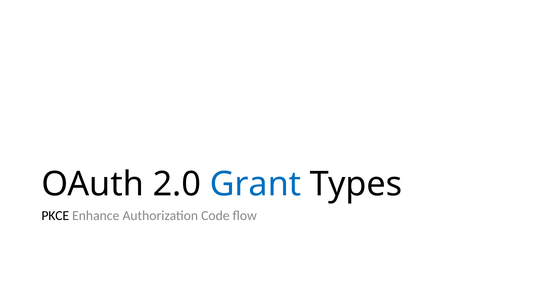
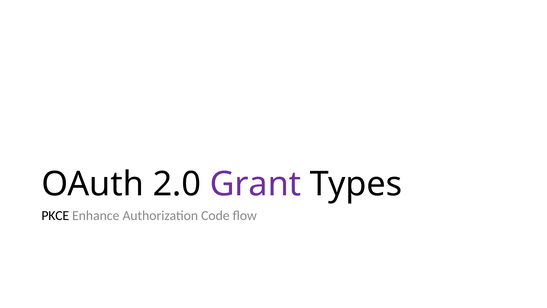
Grant colour: blue -> purple
